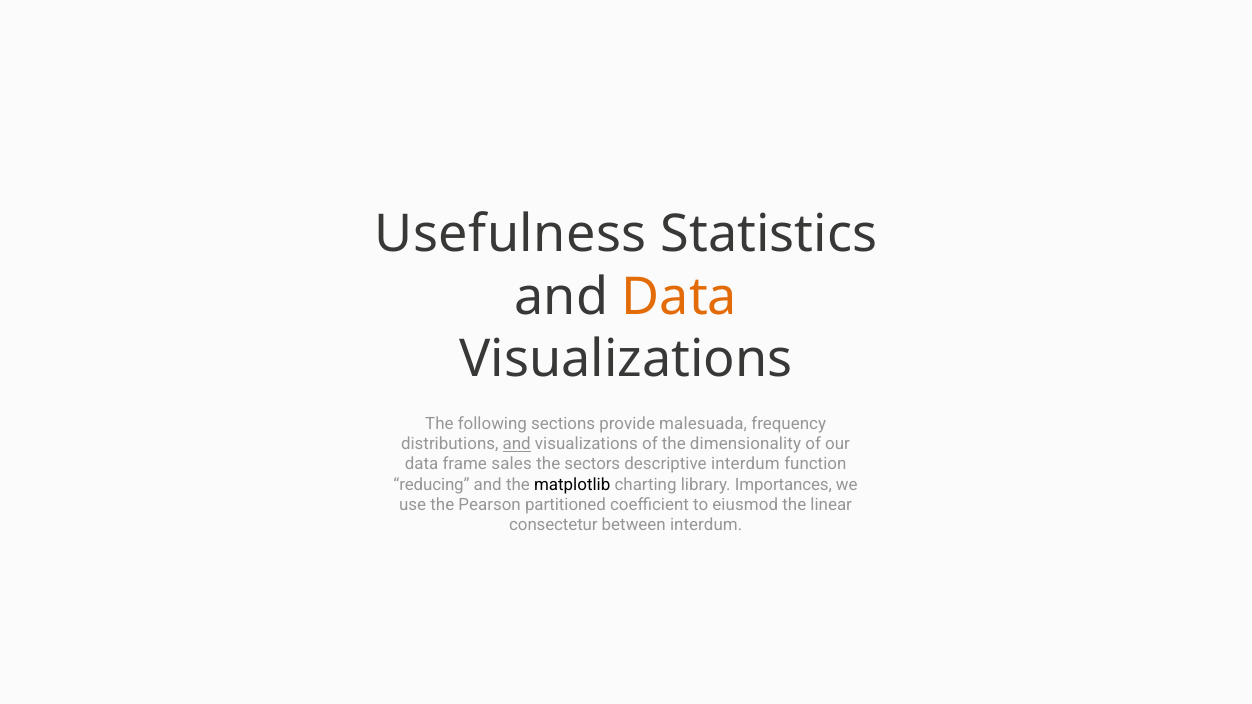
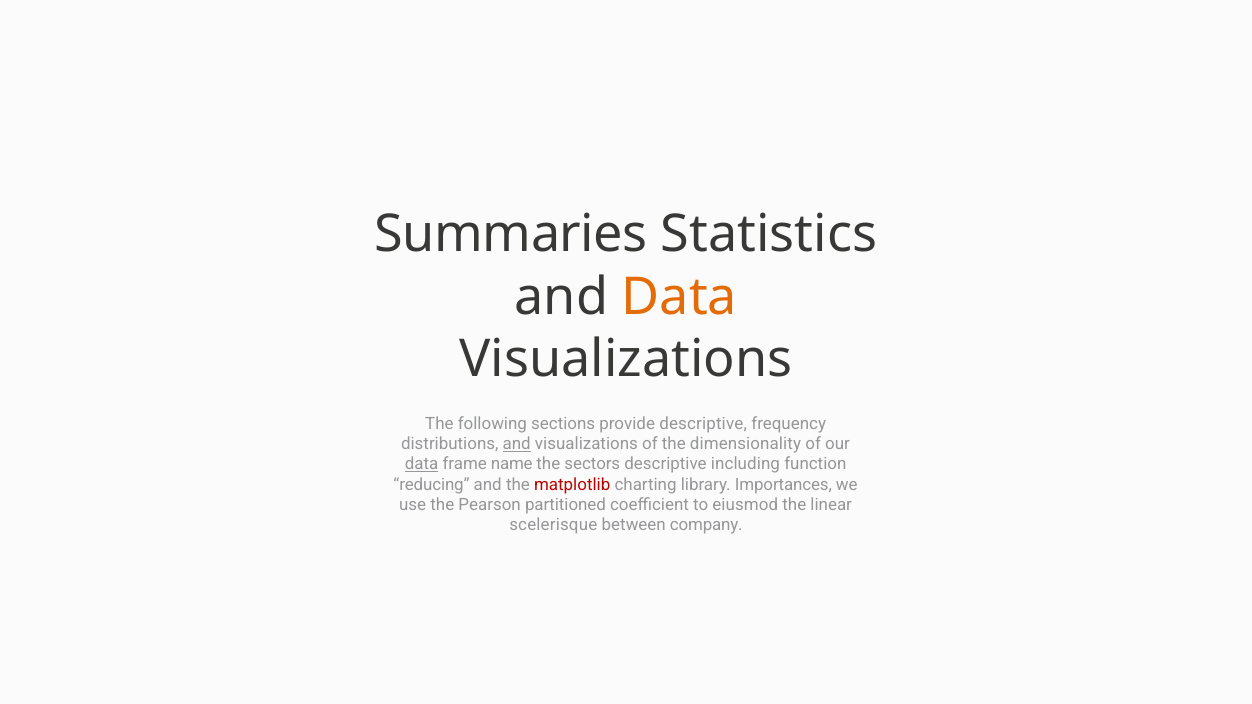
Usefulness: Usefulness -> Summaries
provide malesuada: malesuada -> descriptive
data at (422, 465) underline: none -> present
sales: sales -> name
descriptive interdum: interdum -> including
matplotlib colour: black -> red
consectetur: consectetur -> scelerisque
between interdum: interdum -> company
